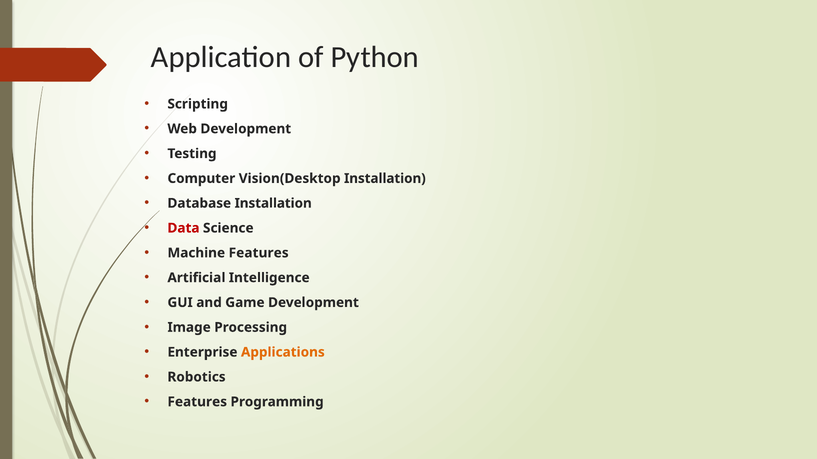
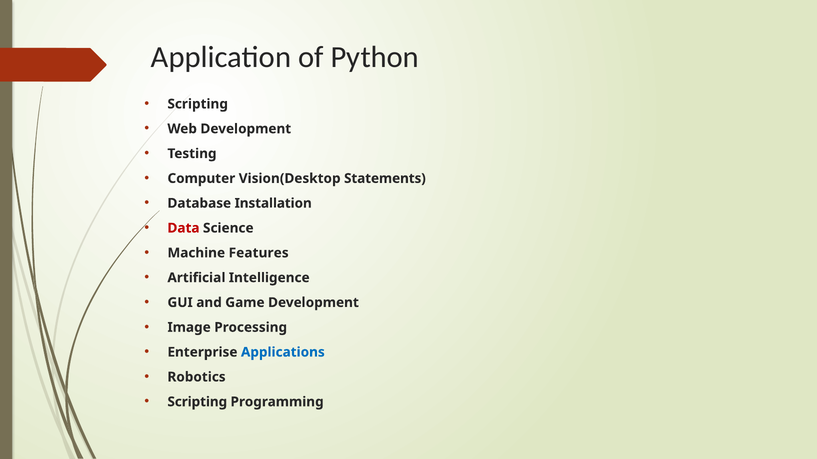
Vision(Desktop Installation: Installation -> Statements
Applications colour: orange -> blue
Features at (197, 402): Features -> Scripting
